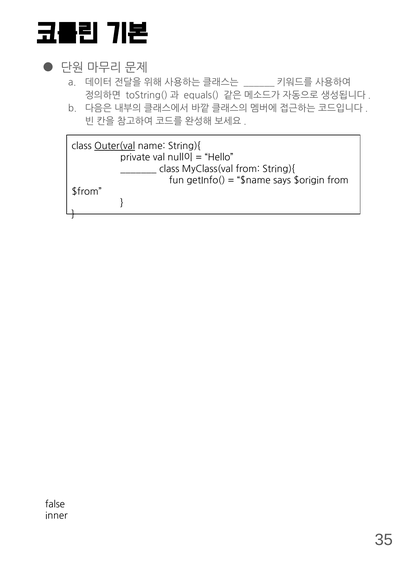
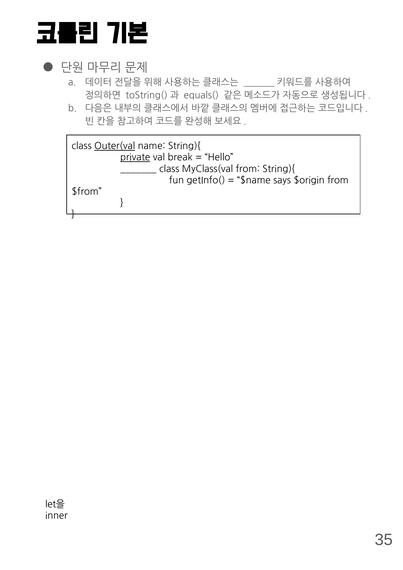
private underline: none -> present
null이: null이 -> break
false: false -> let을
